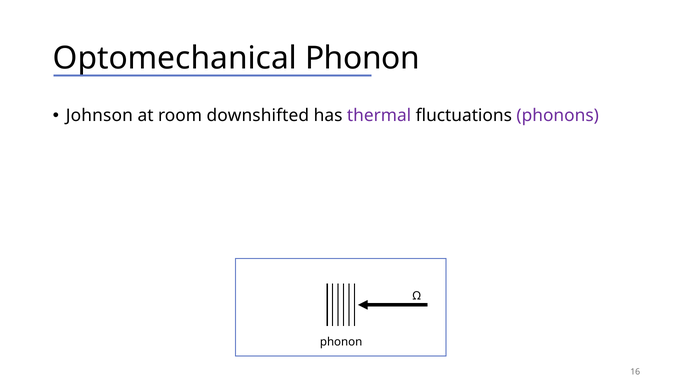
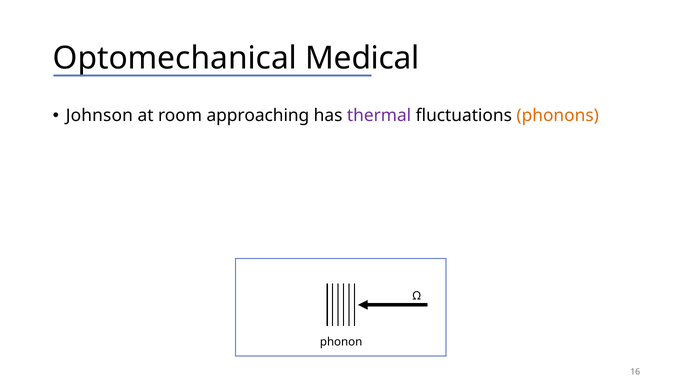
Phonon at (363, 58): Phonon -> Medical
downshifted: downshifted -> approaching
phonons colour: purple -> orange
